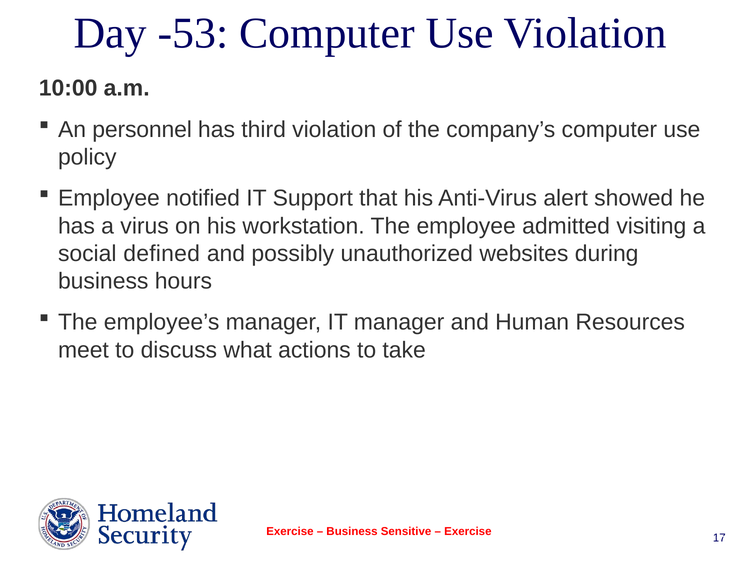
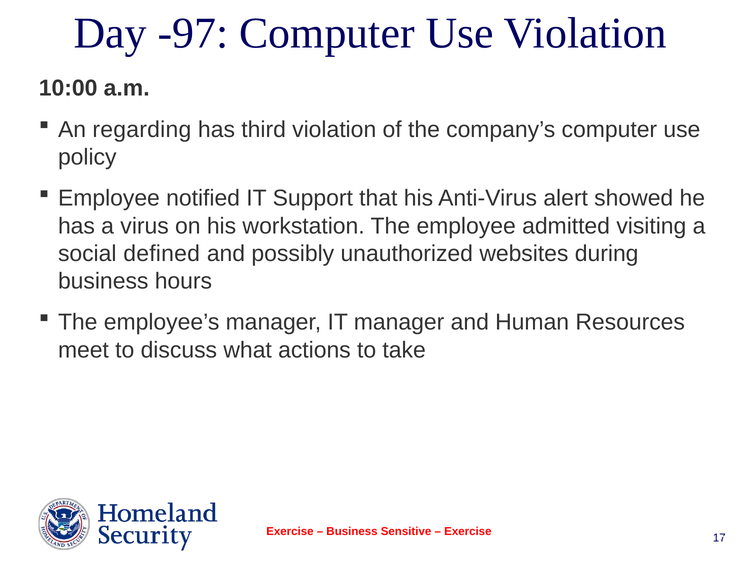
-53: -53 -> -97
personnel: personnel -> regarding
